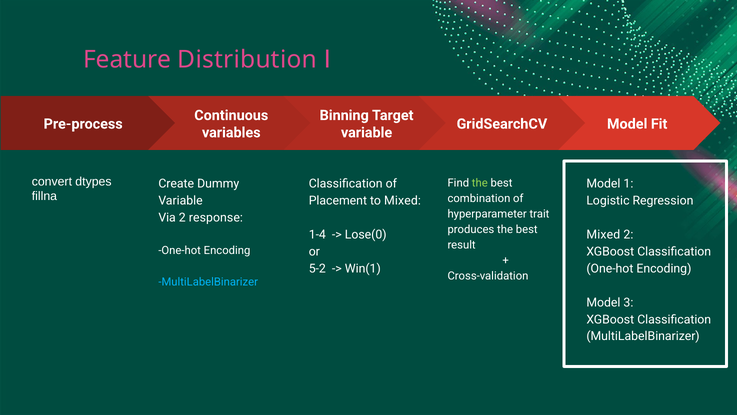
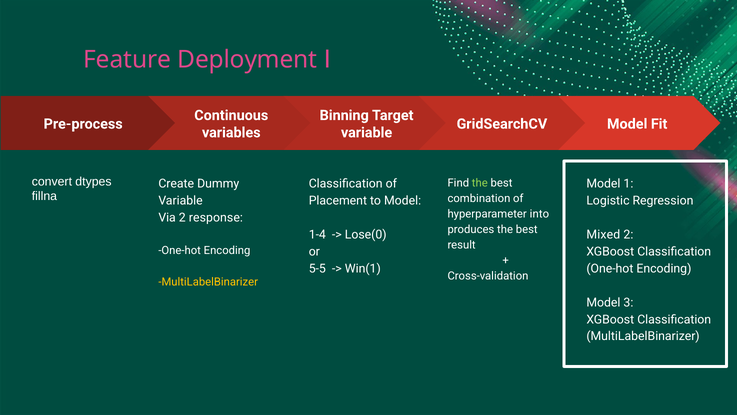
Distribution: Distribution -> Deployment
to Mixed: Mixed -> Model
trait: trait -> into
5-2: 5-2 -> 5-5
MultiLabelBinarizer at (208, 282) colour: light blue -> yellow
